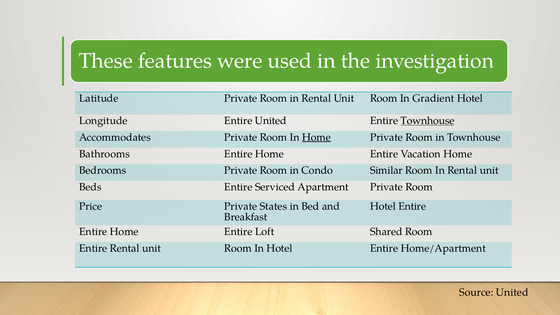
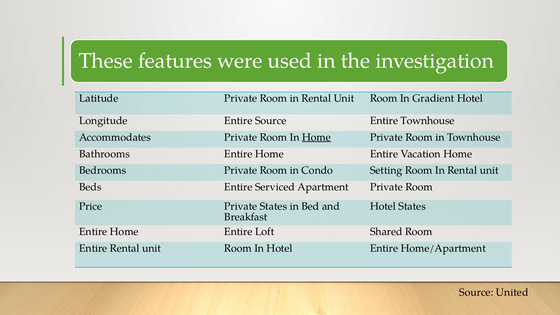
Entire United: United -> Source
Townhouse at (428, 121) underline: present -> none
Similar: Similar -> Setting
Entire at (412, 206): Entire -> States
